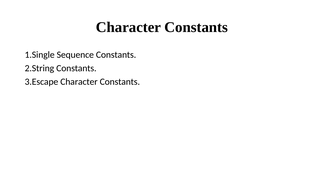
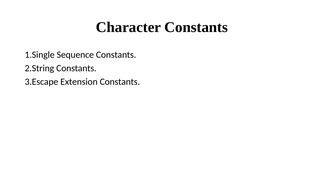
3.Escape Character: Character -> Extension
